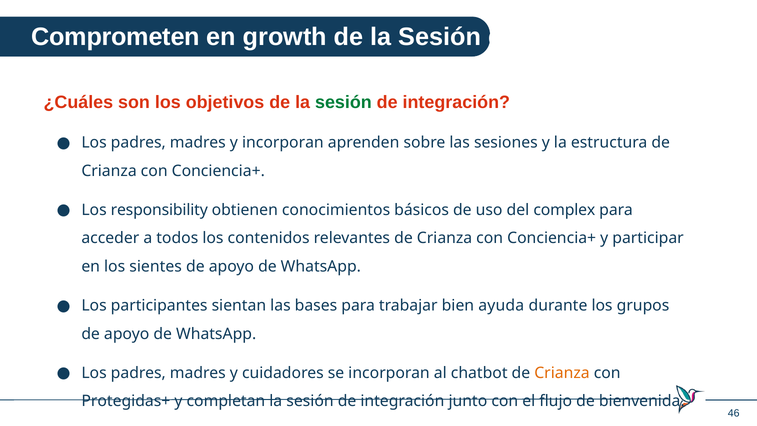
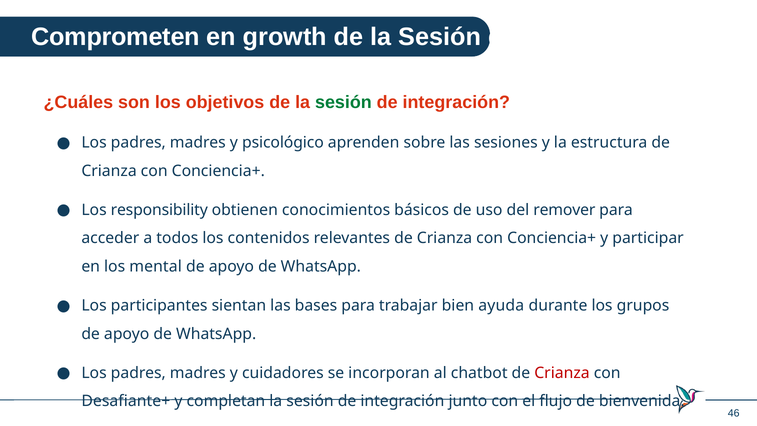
y incorporan: incorporan -> psicológico
complex: complex -> remover
sientes: sientes -> mental
Crianza at (562, 373) colour: orange -> red
Protegidas+: Protegidas+ -> Desafiante+
